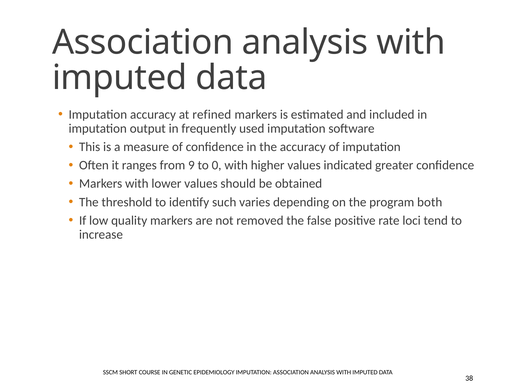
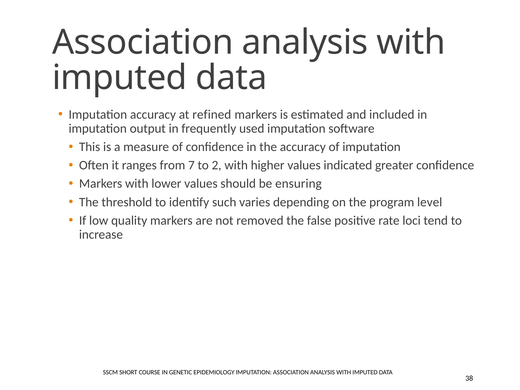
9: 9 -> 7
0: 0 -> 2
obtained: obtained -> ensuring
both: both -> level
